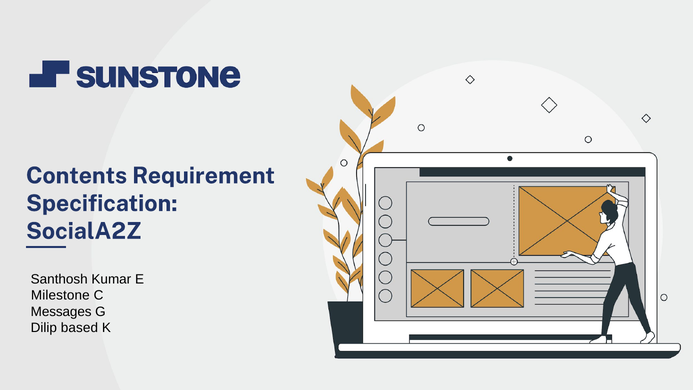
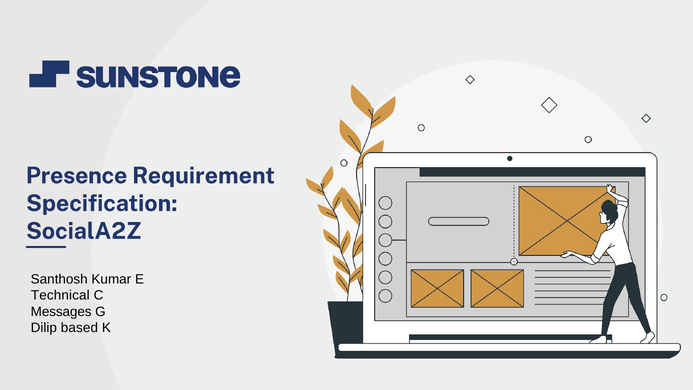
Contents: Contents -> Presence
Milestone: Milestone -> Technical
